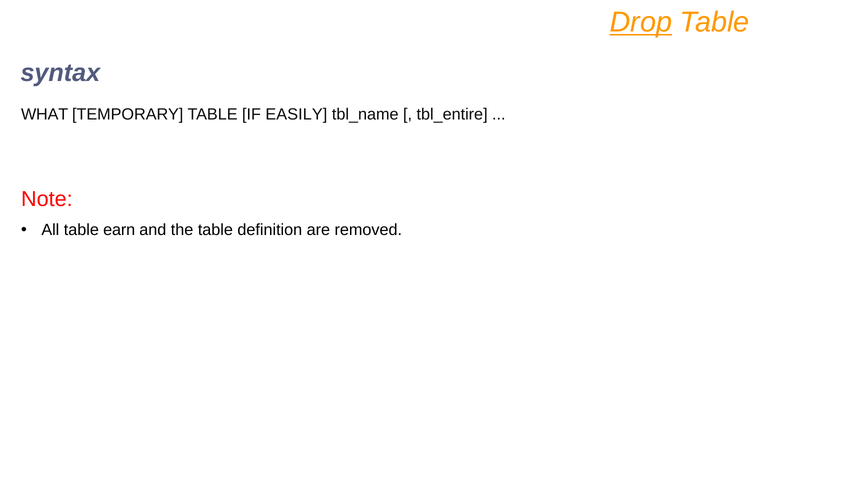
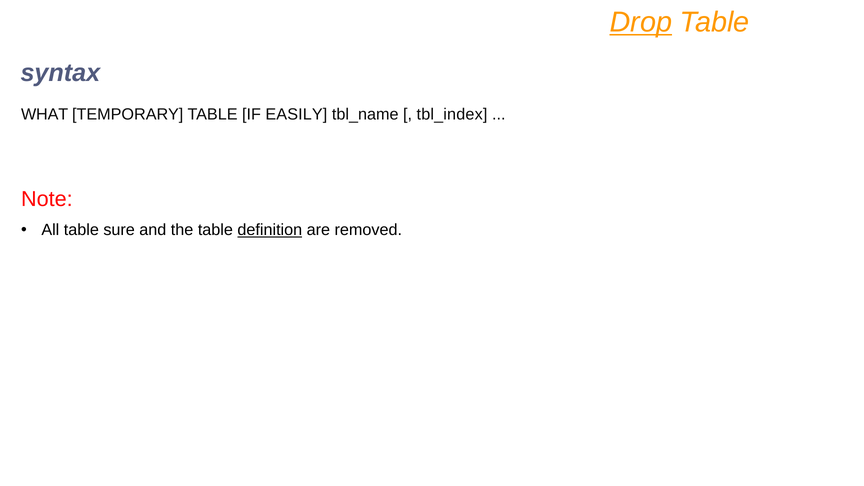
tbl_entire: tbl_entire -> tbl_index
earn: earn -> sure
definition underline: none -> present
